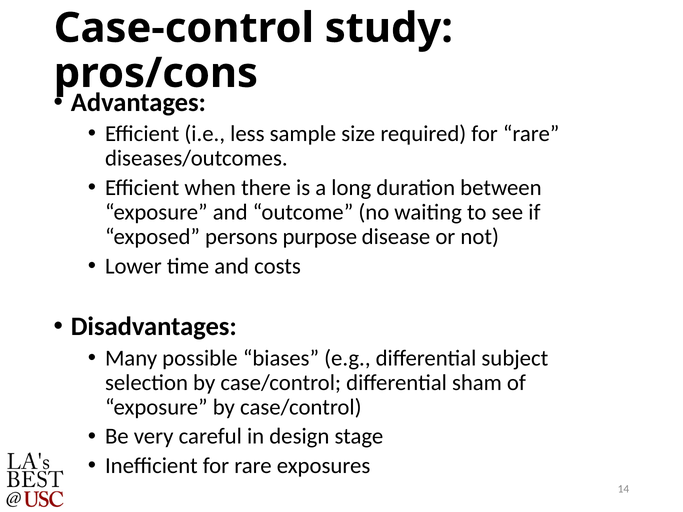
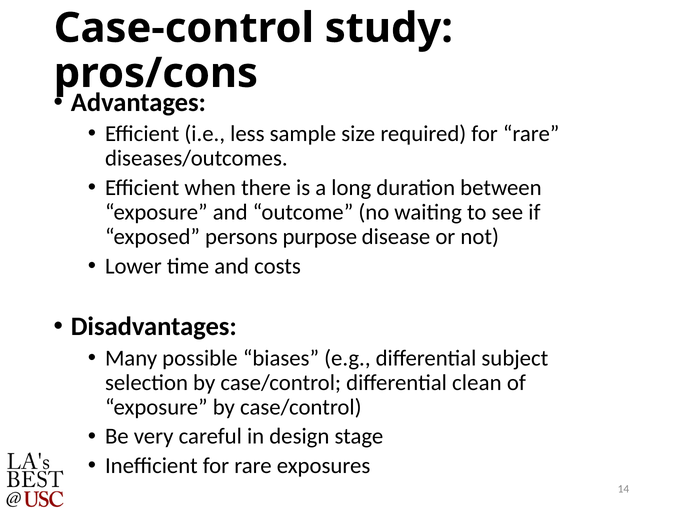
sham: sham -> clean
